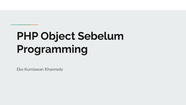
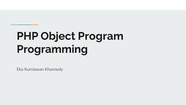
Sebelum: Sebelum -> Program
